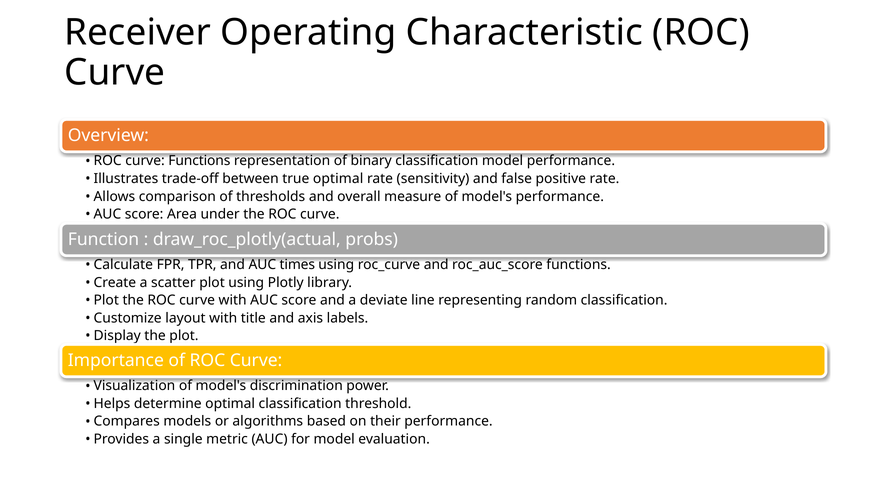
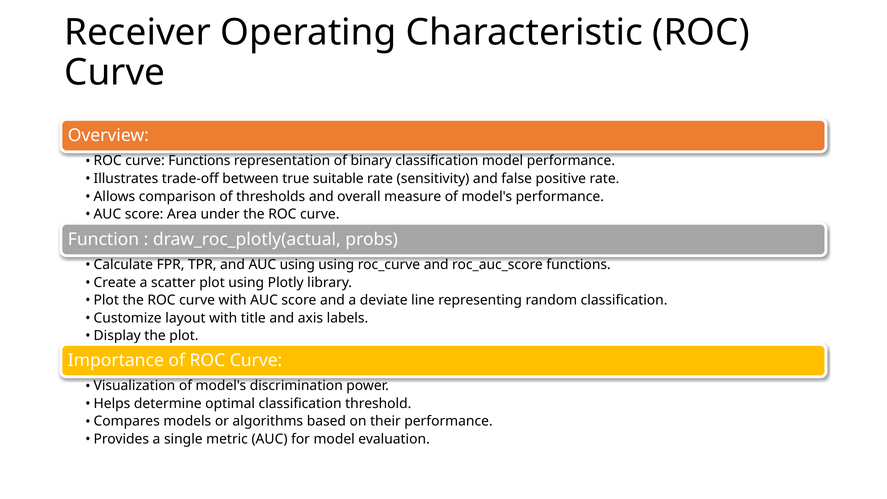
true optimal: optimal -> suitable
AUC times: times -> using
